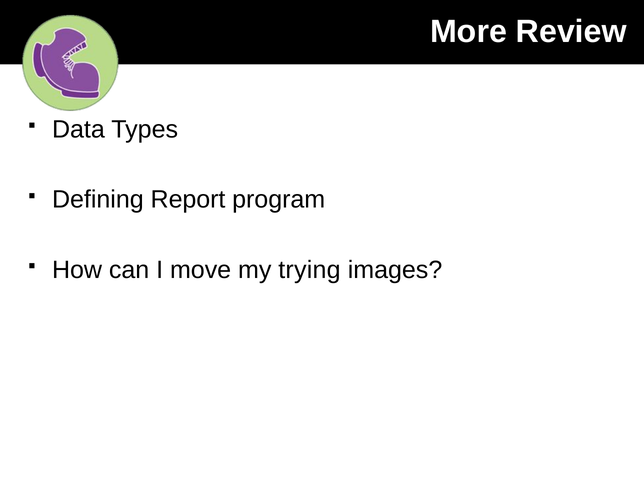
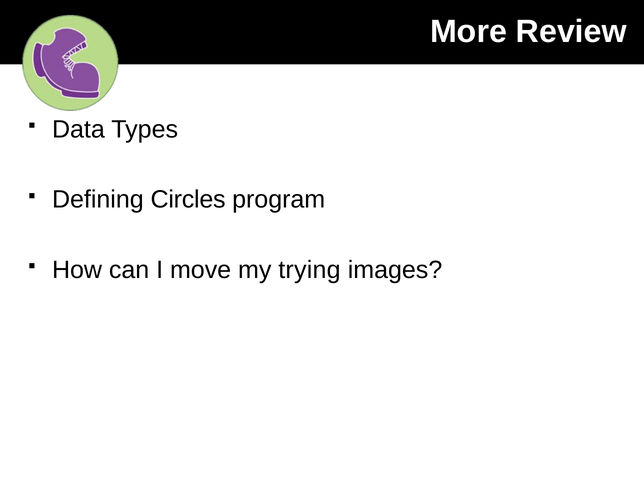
Report: Report -> Circles
